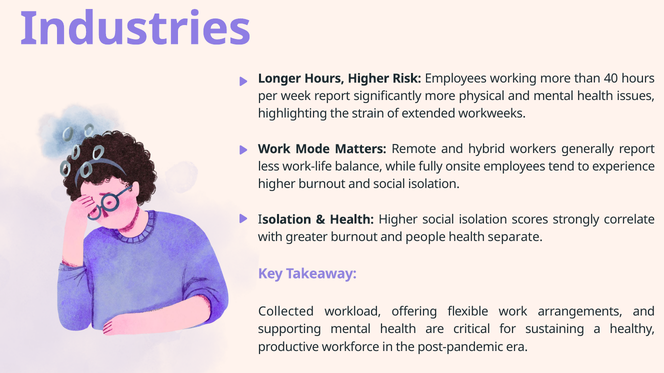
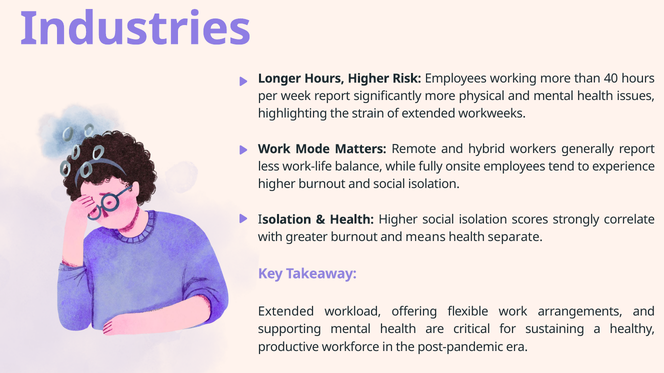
people: people -> means
Collected at (286, 312): Collected -> Extended
